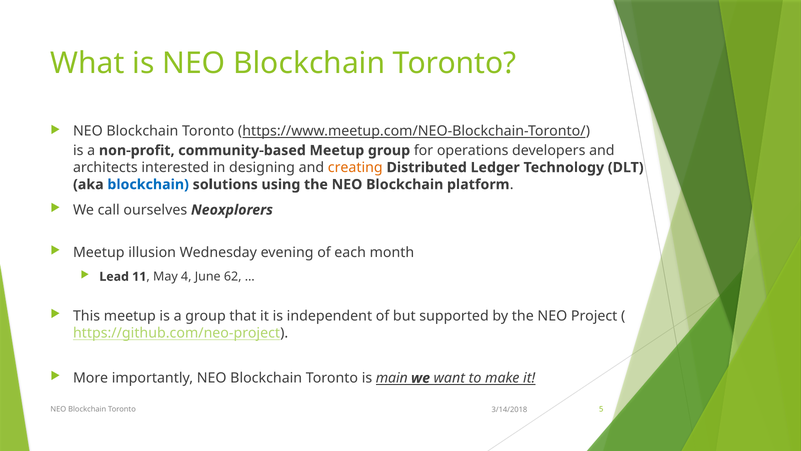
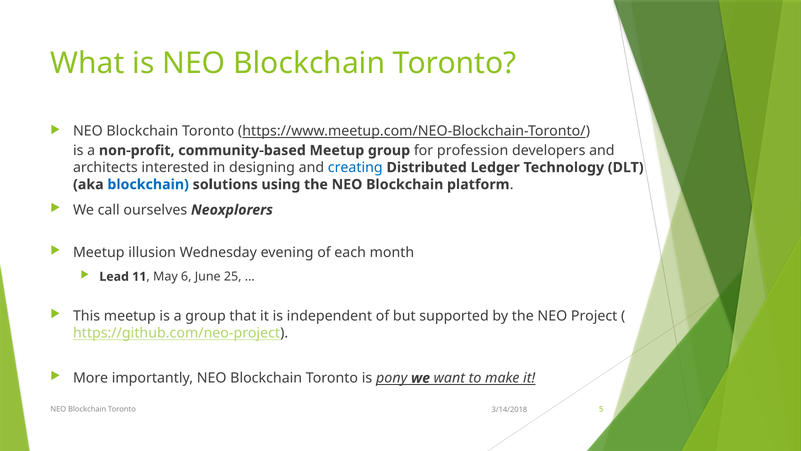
operations: operations -> profession
creating colour: orange -> blue
4: 4 -> 6
62: 62 -> 25
main: main -> pony
